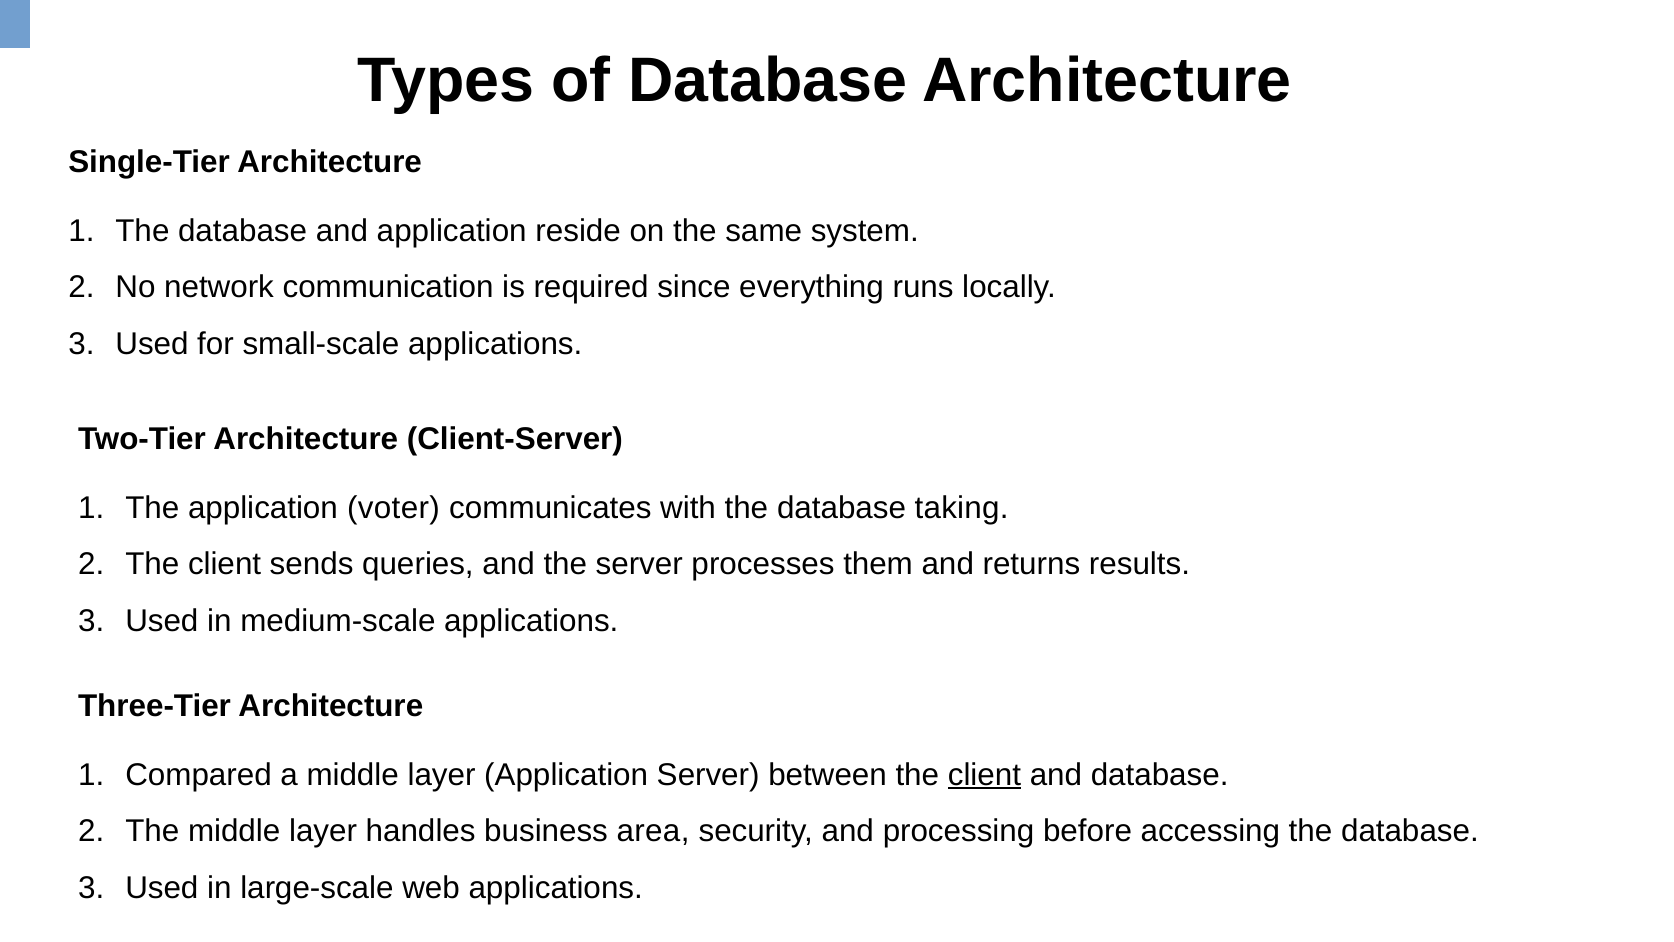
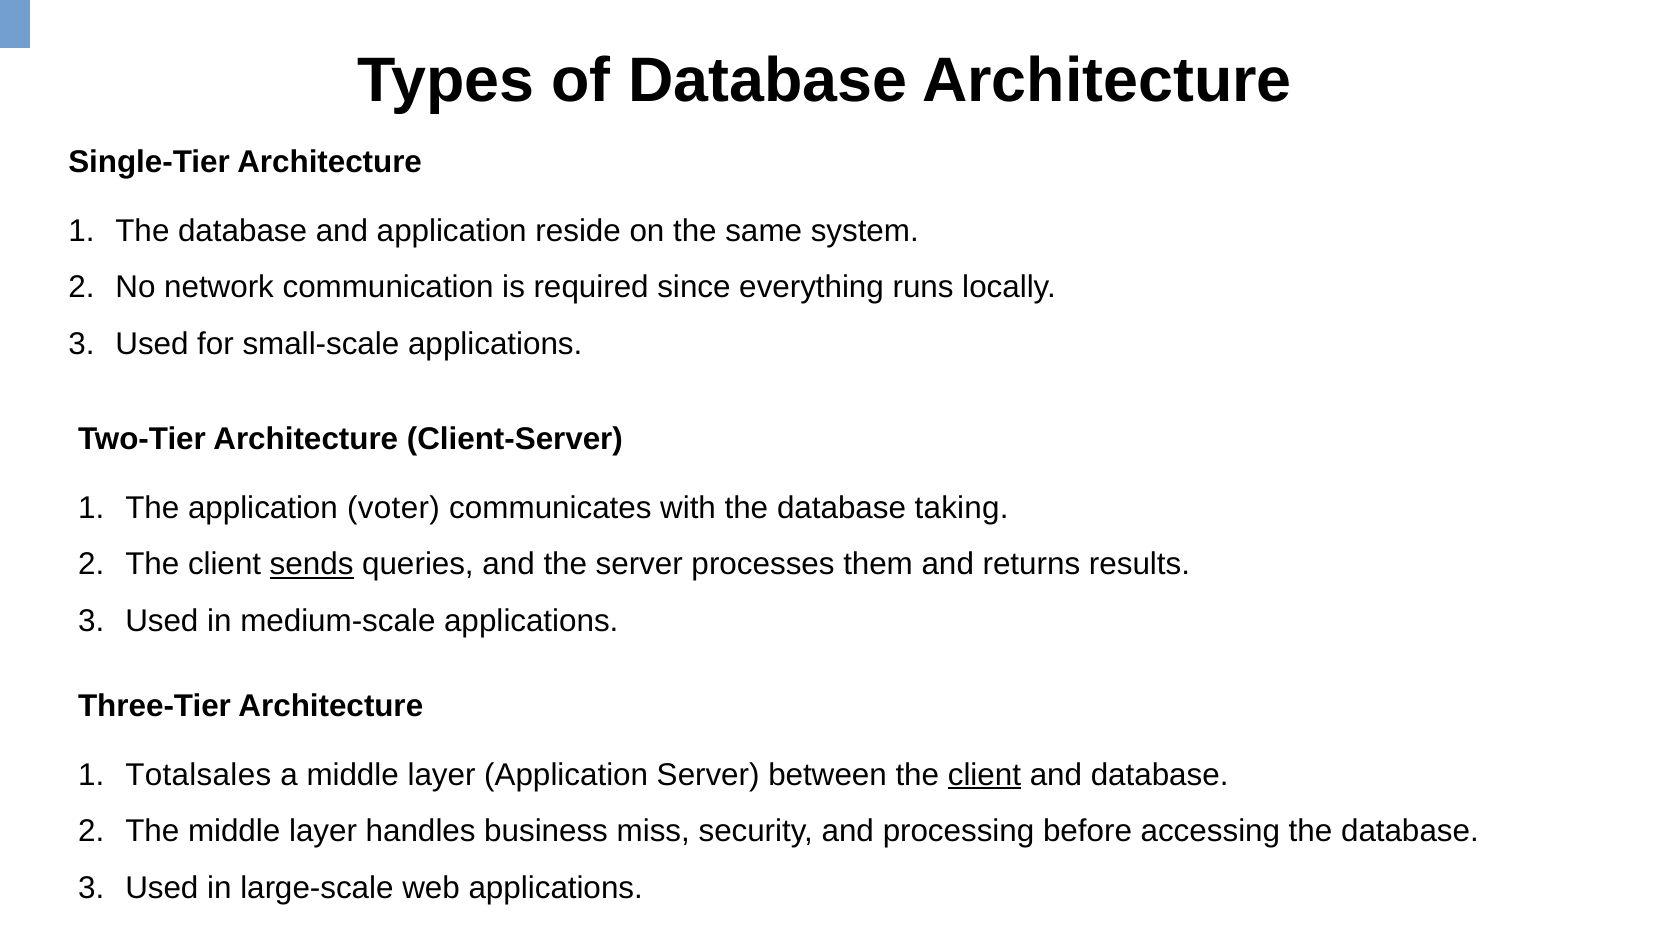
sends underline: none -> present
Compared: Compared -> Totalsales
area: area -> miss
